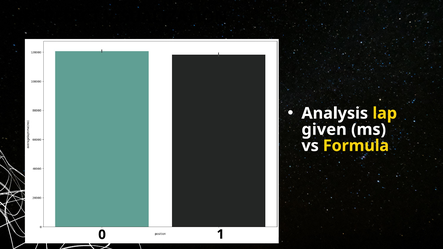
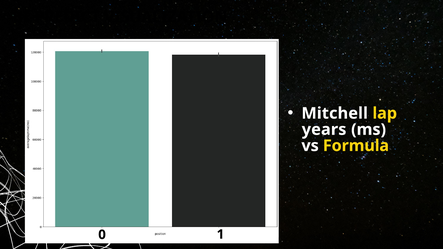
Analysis: Analysis -> Mitchell
given: given -> years
